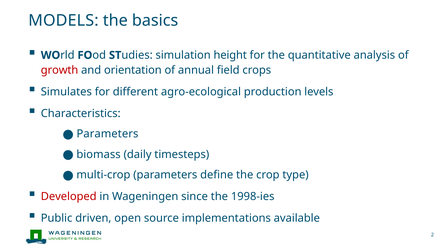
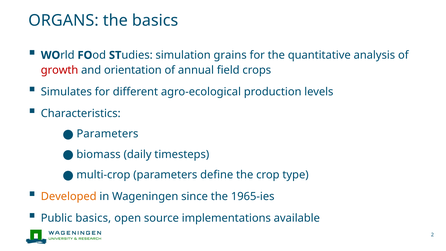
MODELS: MODELS -> ORGANS
height: height -> grains
Developed colour: red -> orange
1998-ies: 1998-ies -> 1965-ies
Public driven: driven -> basics
